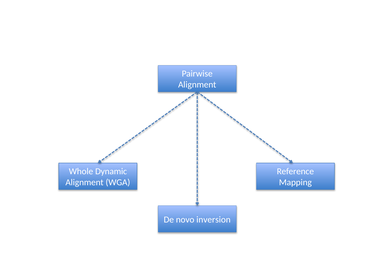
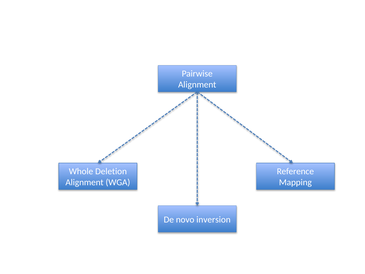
Dynamic: Dynamic -> Deletion
